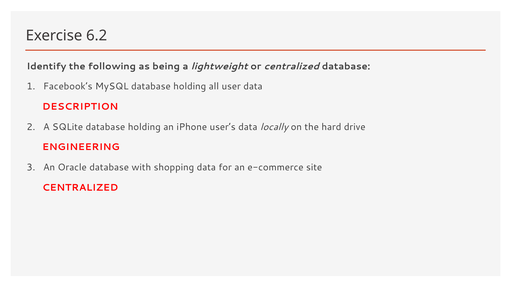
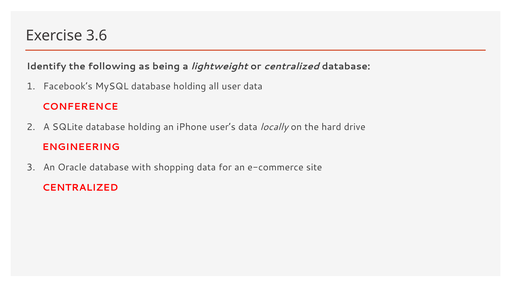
6.2: 6.2 -> 3.6
DESCRIPTION: DESCRIPTION -> CONFERENCE
